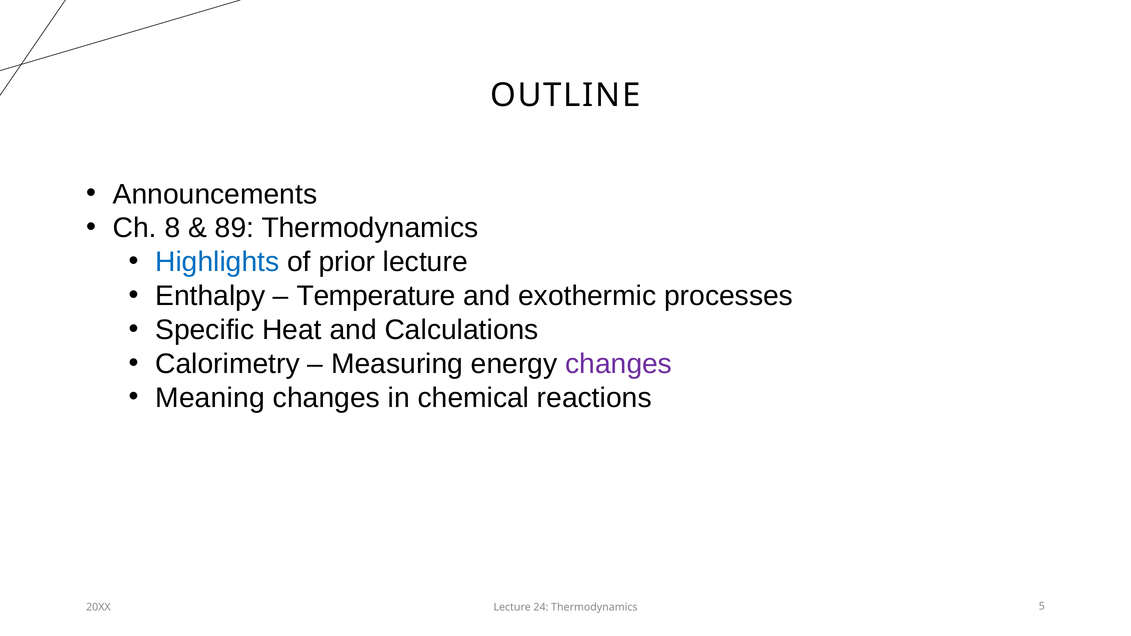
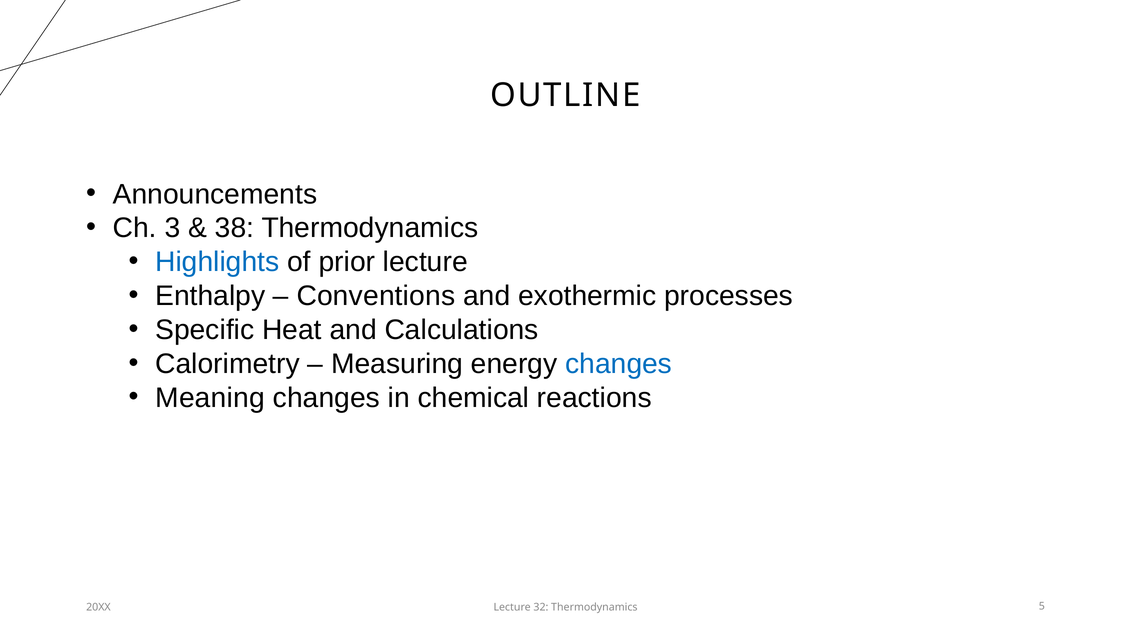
8: 8 -> 3
89: 89 -> 38
Temperature: Temperature -> Conventions
changes at (619, 364) colour: purple -> blue
24: 24 -> 32
